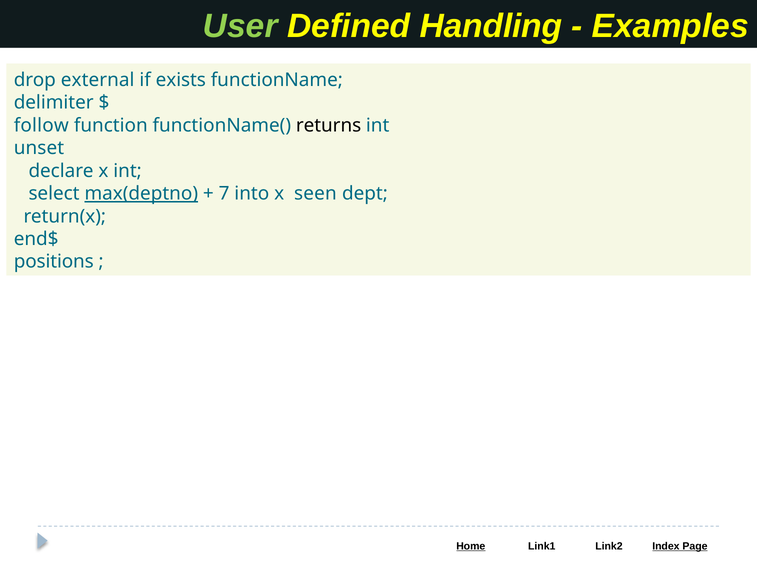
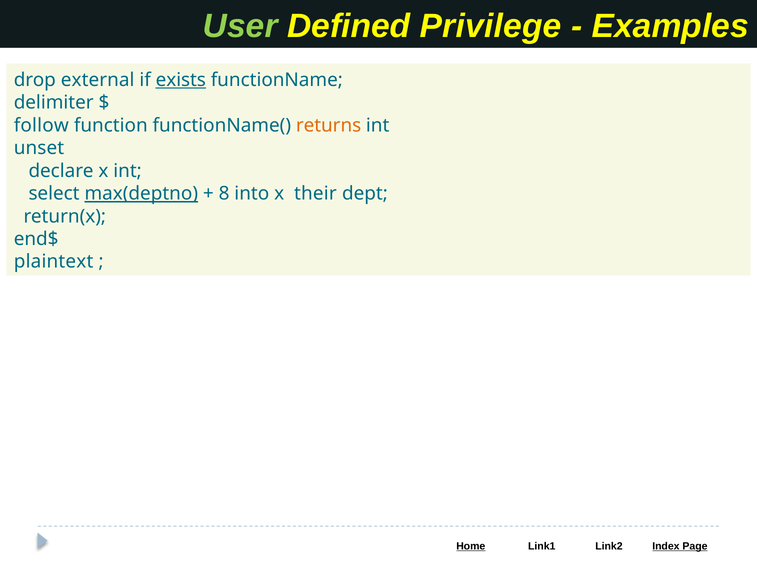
Handling: Handling -> Privilege
exists underline: none -> present
returns colour: black -> orange
7: 7 -> 8
seen: seen -> their
positions: positions -> plaintext
